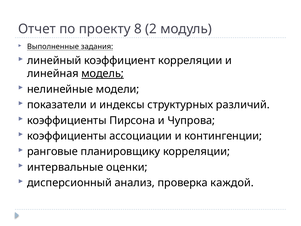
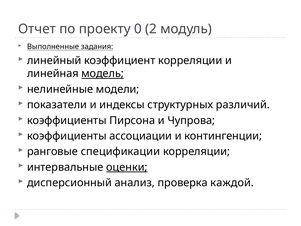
8: 8 -> 0
планировщику: планировщику -> спецификации
оценки underline: none -> present
